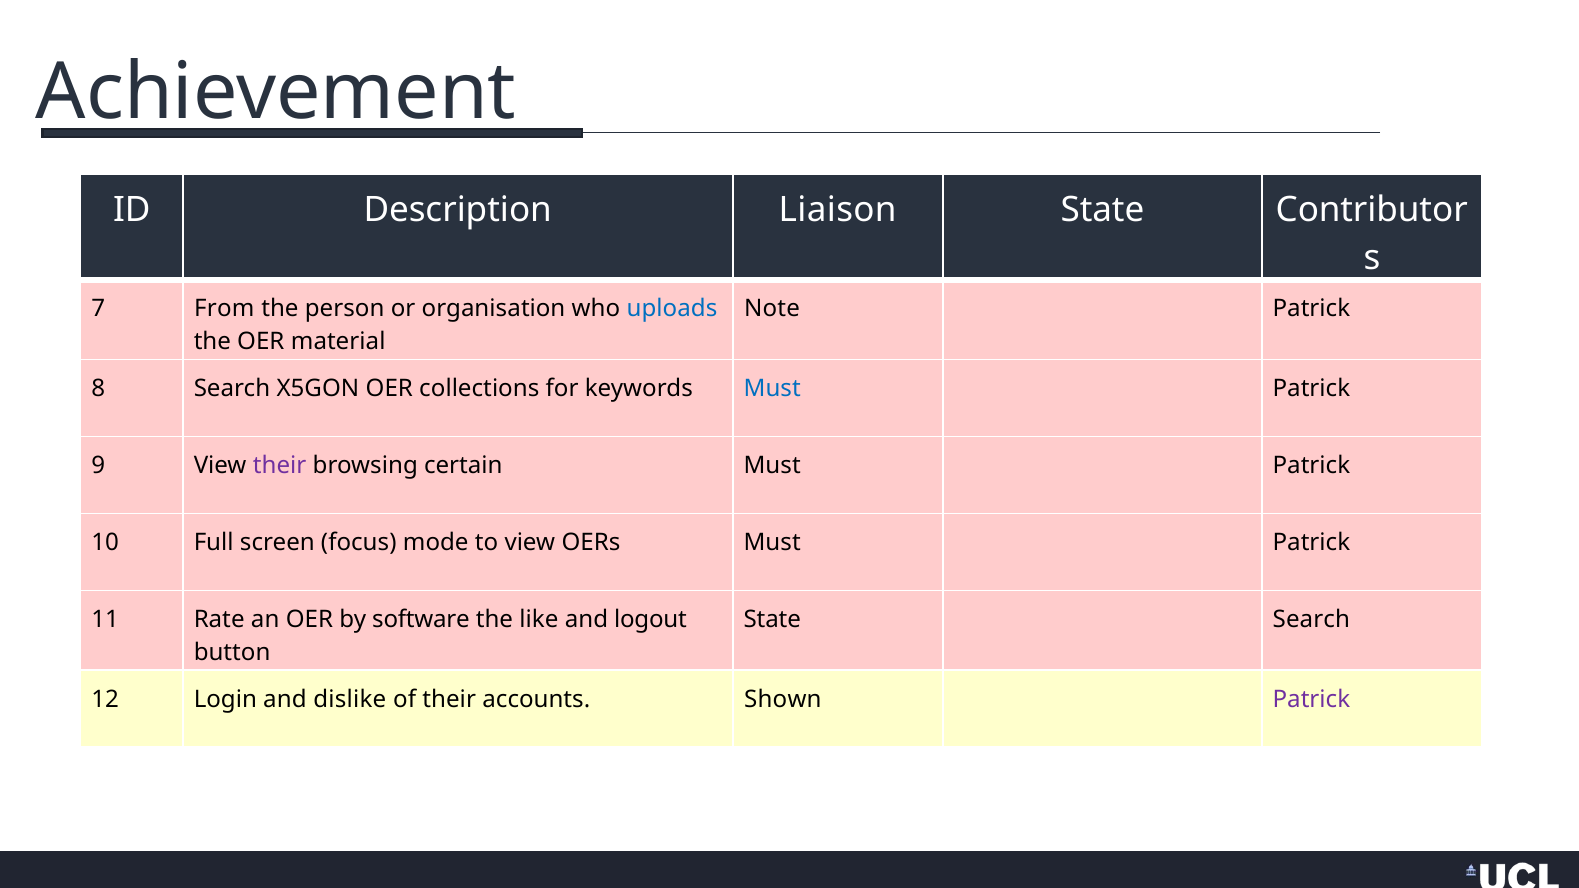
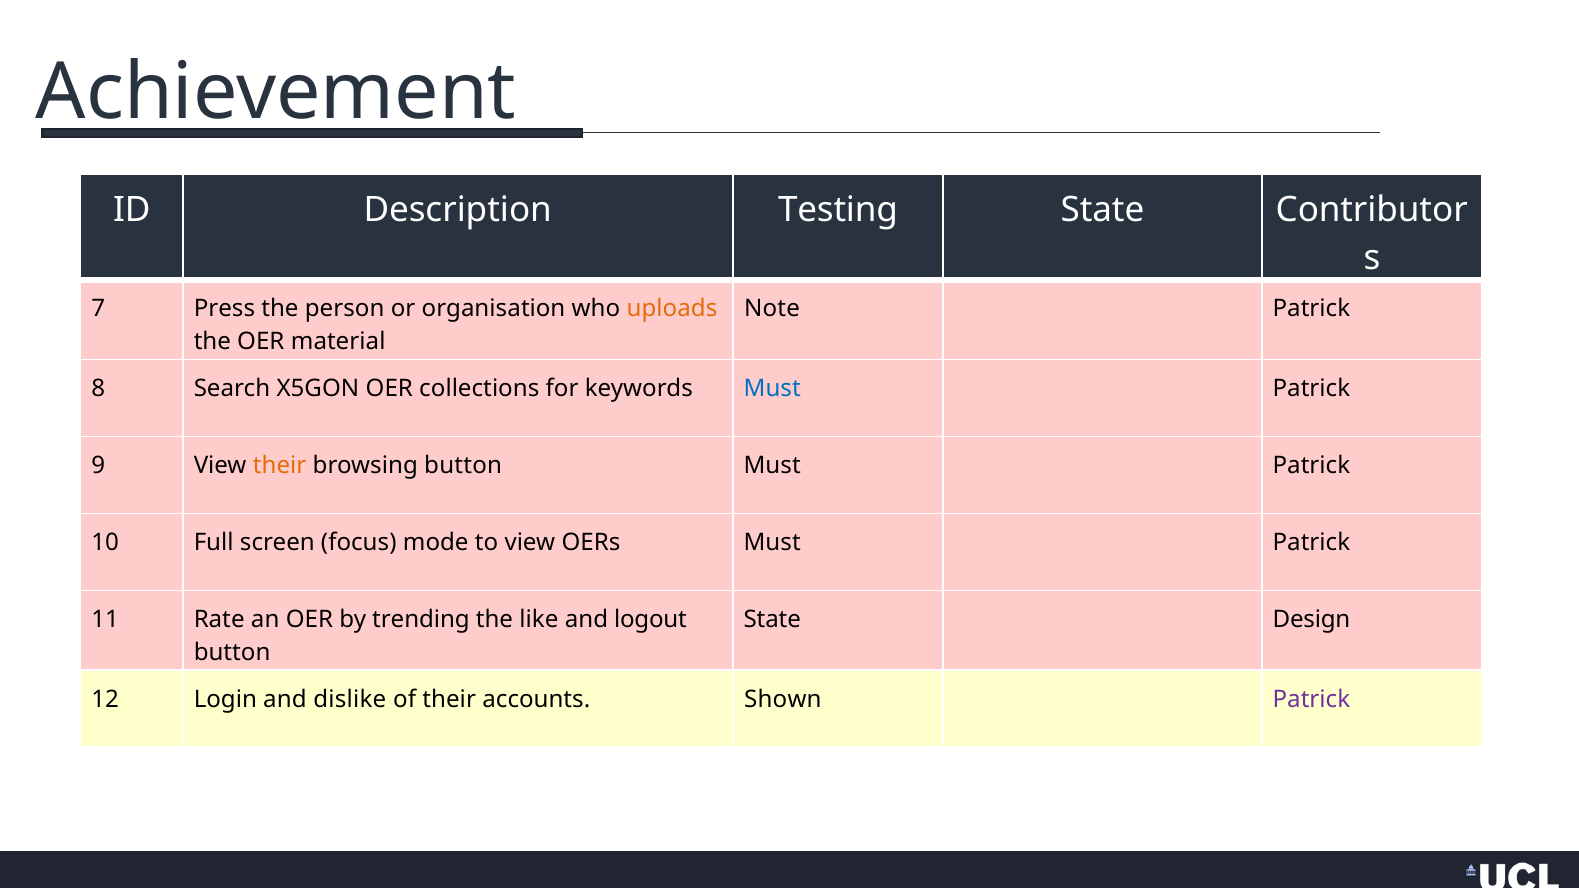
Liaison: Liaison -> Testing
From: From -> Press
uploads colour: blue -> orange
their at (280, 465) colour: purple -> orange
browsing certain: certain -> button
software: software -> trending
Search at (1311, 619): Search -> Design
